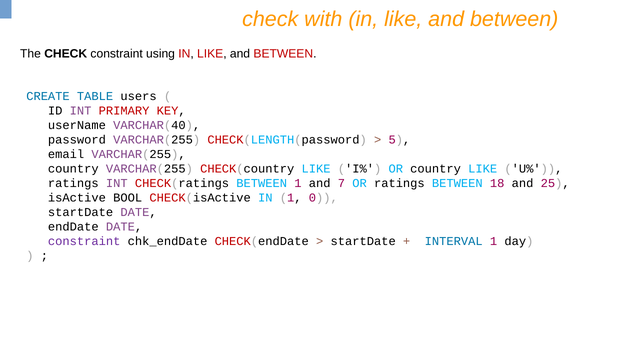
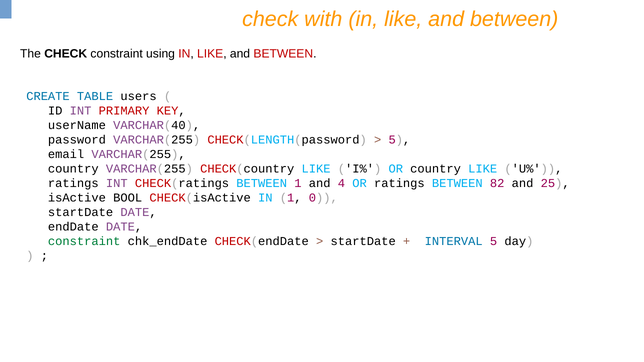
7: 7 -> 4
18: 18 -> 82
constraint at (84, 241) colour: purple -> green
INTERVAL 1: 1 -> 5
